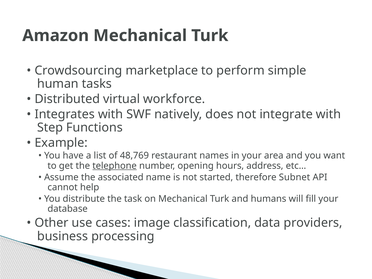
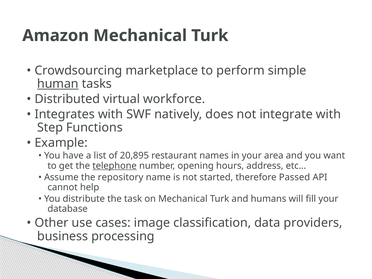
human underline: none -> present
48,769: 48,769 -> 20,895
associated: associated -> repository
Subnet: Subnet -> Passed
